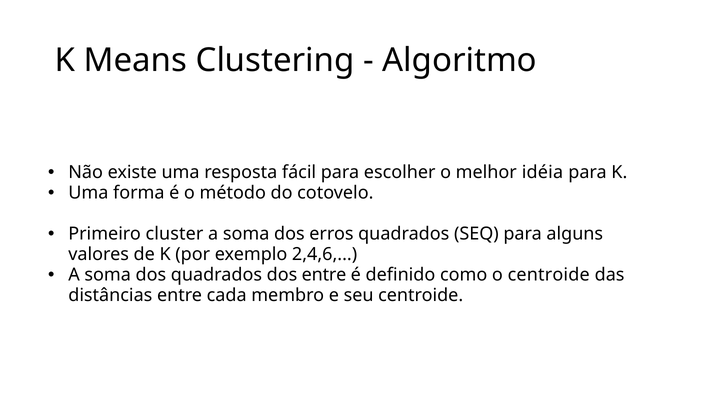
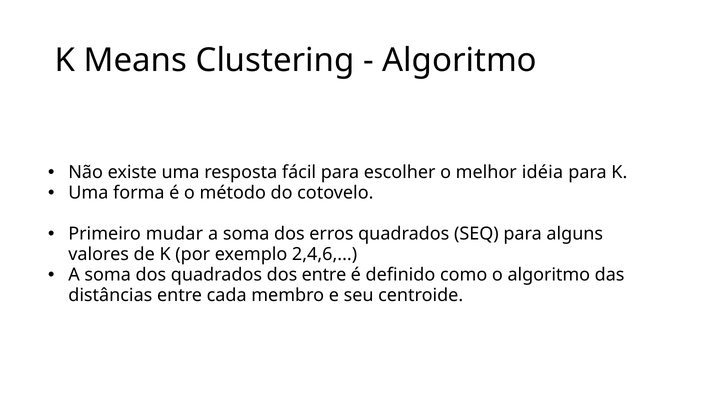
cluster: cluster -> mudar
o centroide: centroide -> algoritmo
